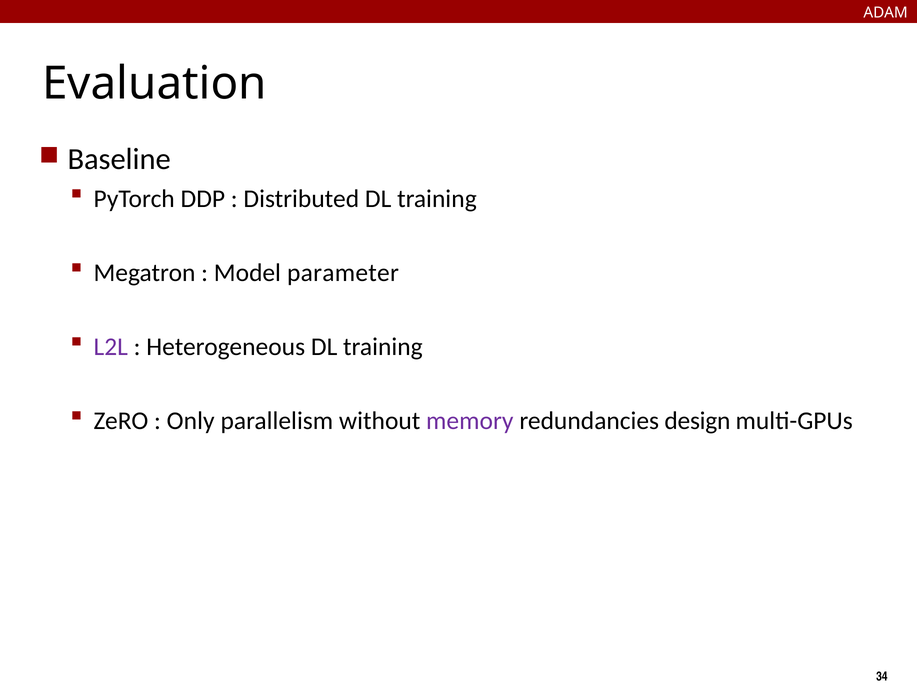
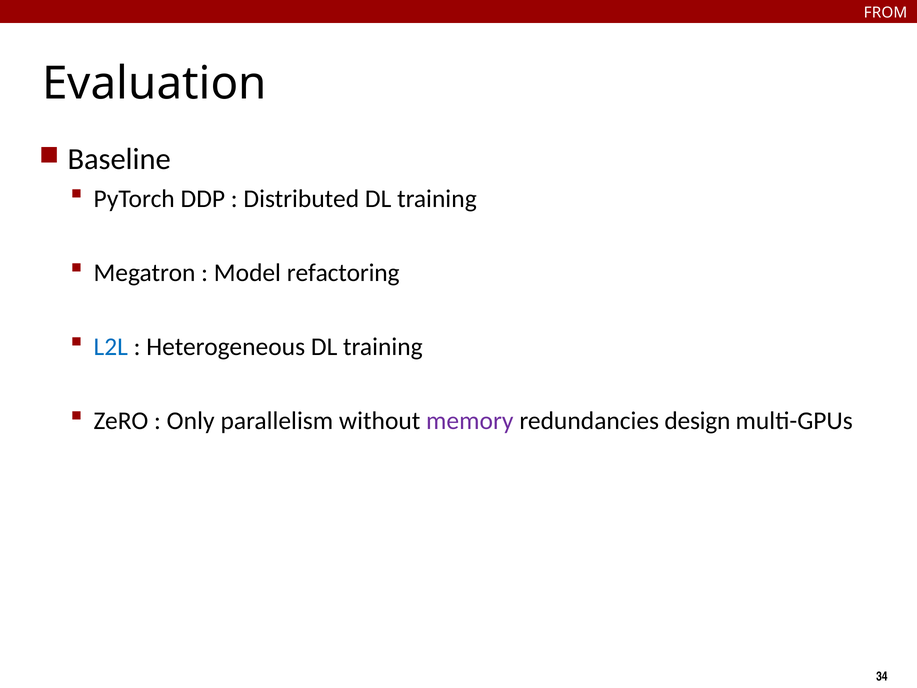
ADAM: ADAM -> FROM
parameter: parameter -> refactoring
L2L colour: purple -> blue
